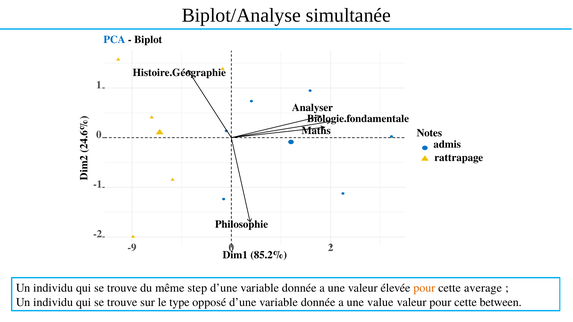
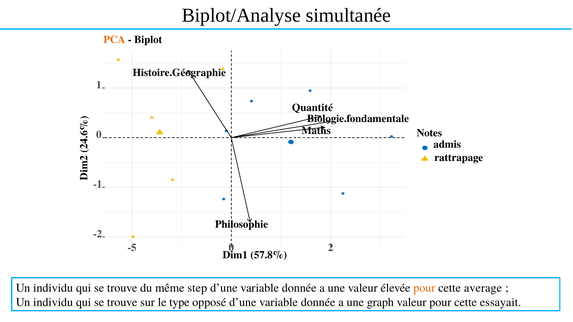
PCA colour: blue -> orange
Analyser: Analyser -> Quantité
-9: -9 -> -5
85.2%: 85.2% -> 57.8%
value: value -> graph
between: between -> essayait
